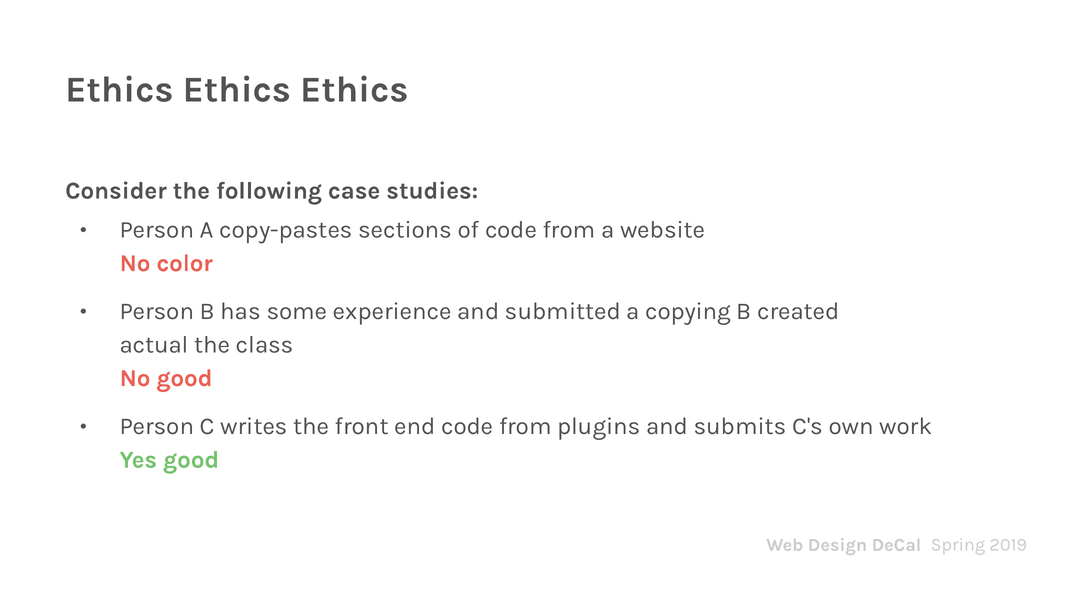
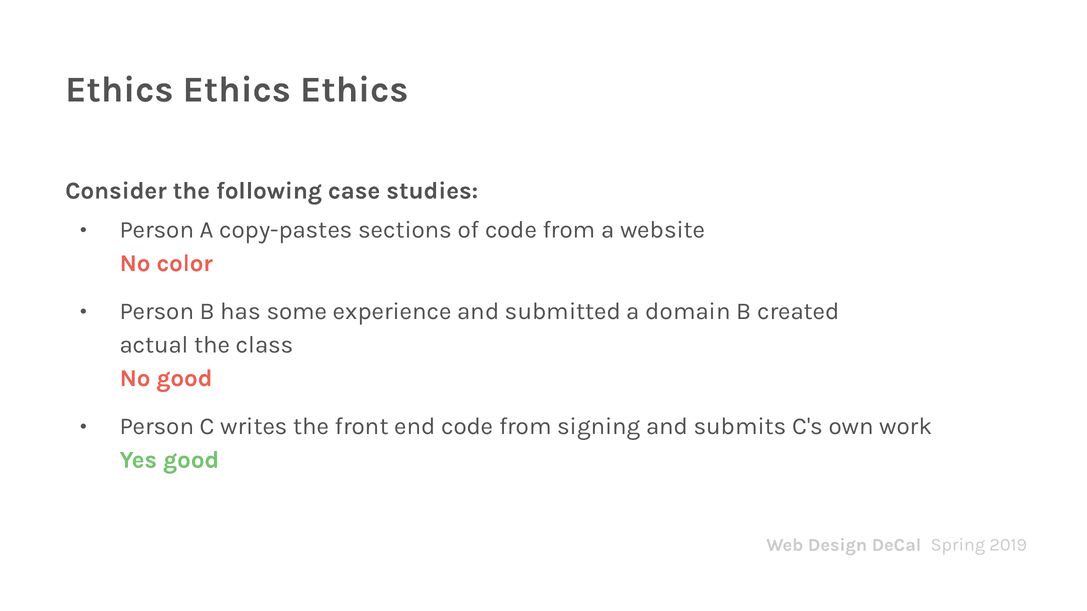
copying: copying -> domain
plugins: plugins -> signing
